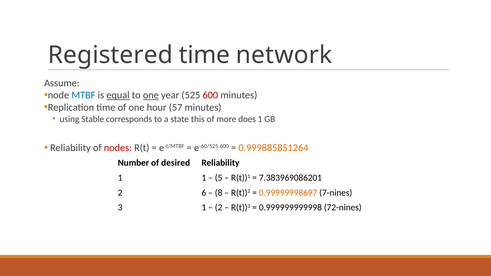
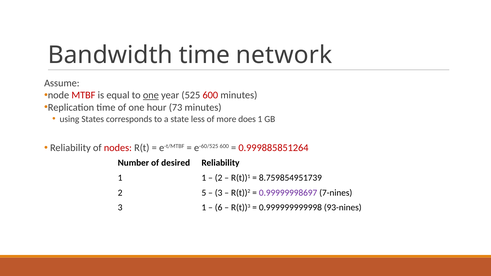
Registered: Registered -> Bandwidth
MTBF colour: blue -> red
equal underline: present -> none
57: 57 -> 73
Stable: Stable -> States
this: this -> less
0.999885851264 colour: orange -> red
5 at (219, 178): 5 -> 2
7.383969086201: 7.383969086201 -> 8.759854951739
6: 6 -> 5
8 at (219, 193): 8 -> 3
0.99999998697 colour: orange -> purple
2 at (219, 208): 2 -> 6
72-nines: 72-nines -> 93-nines
